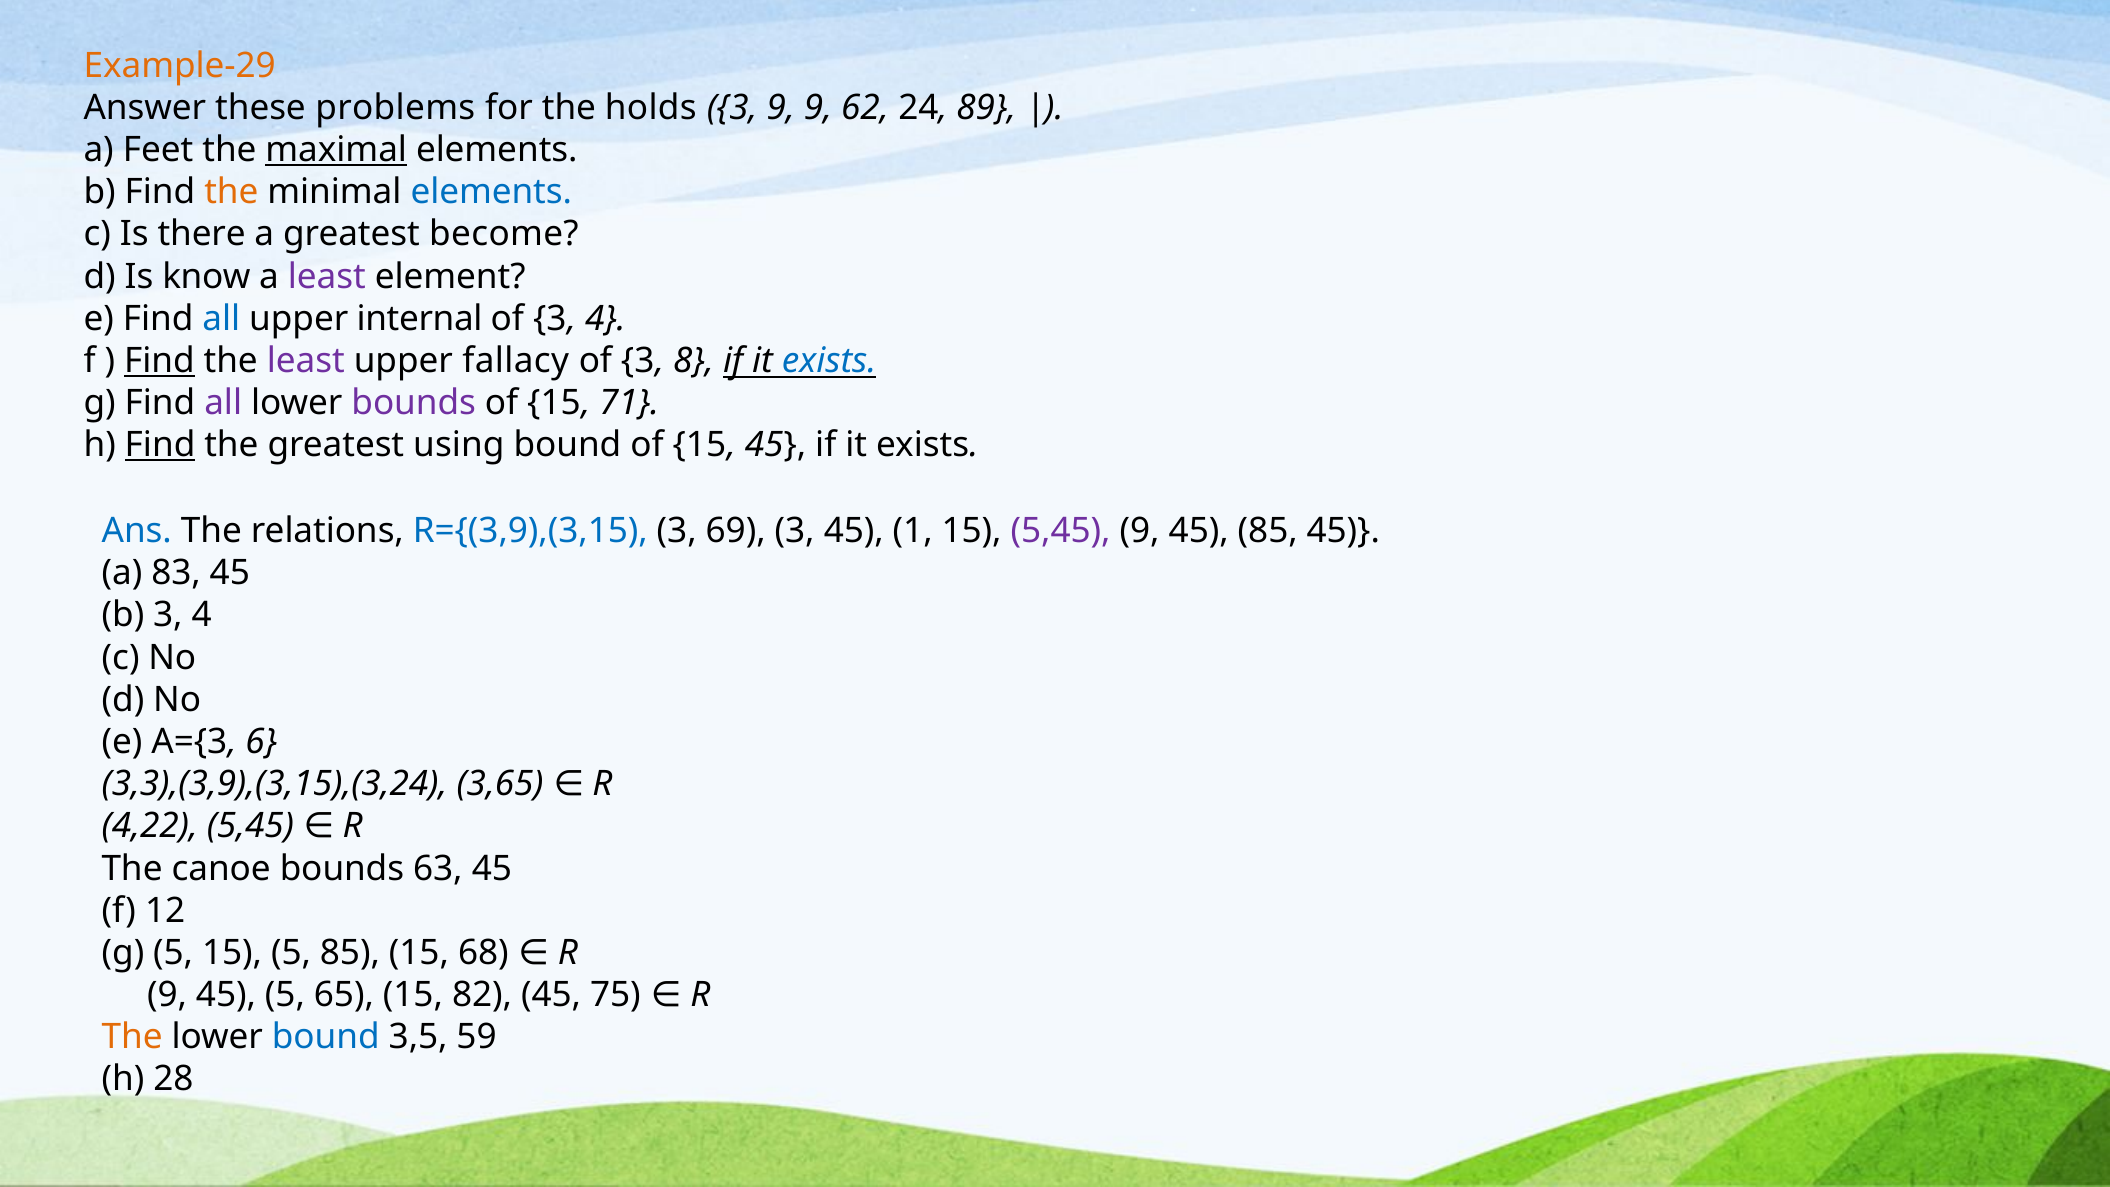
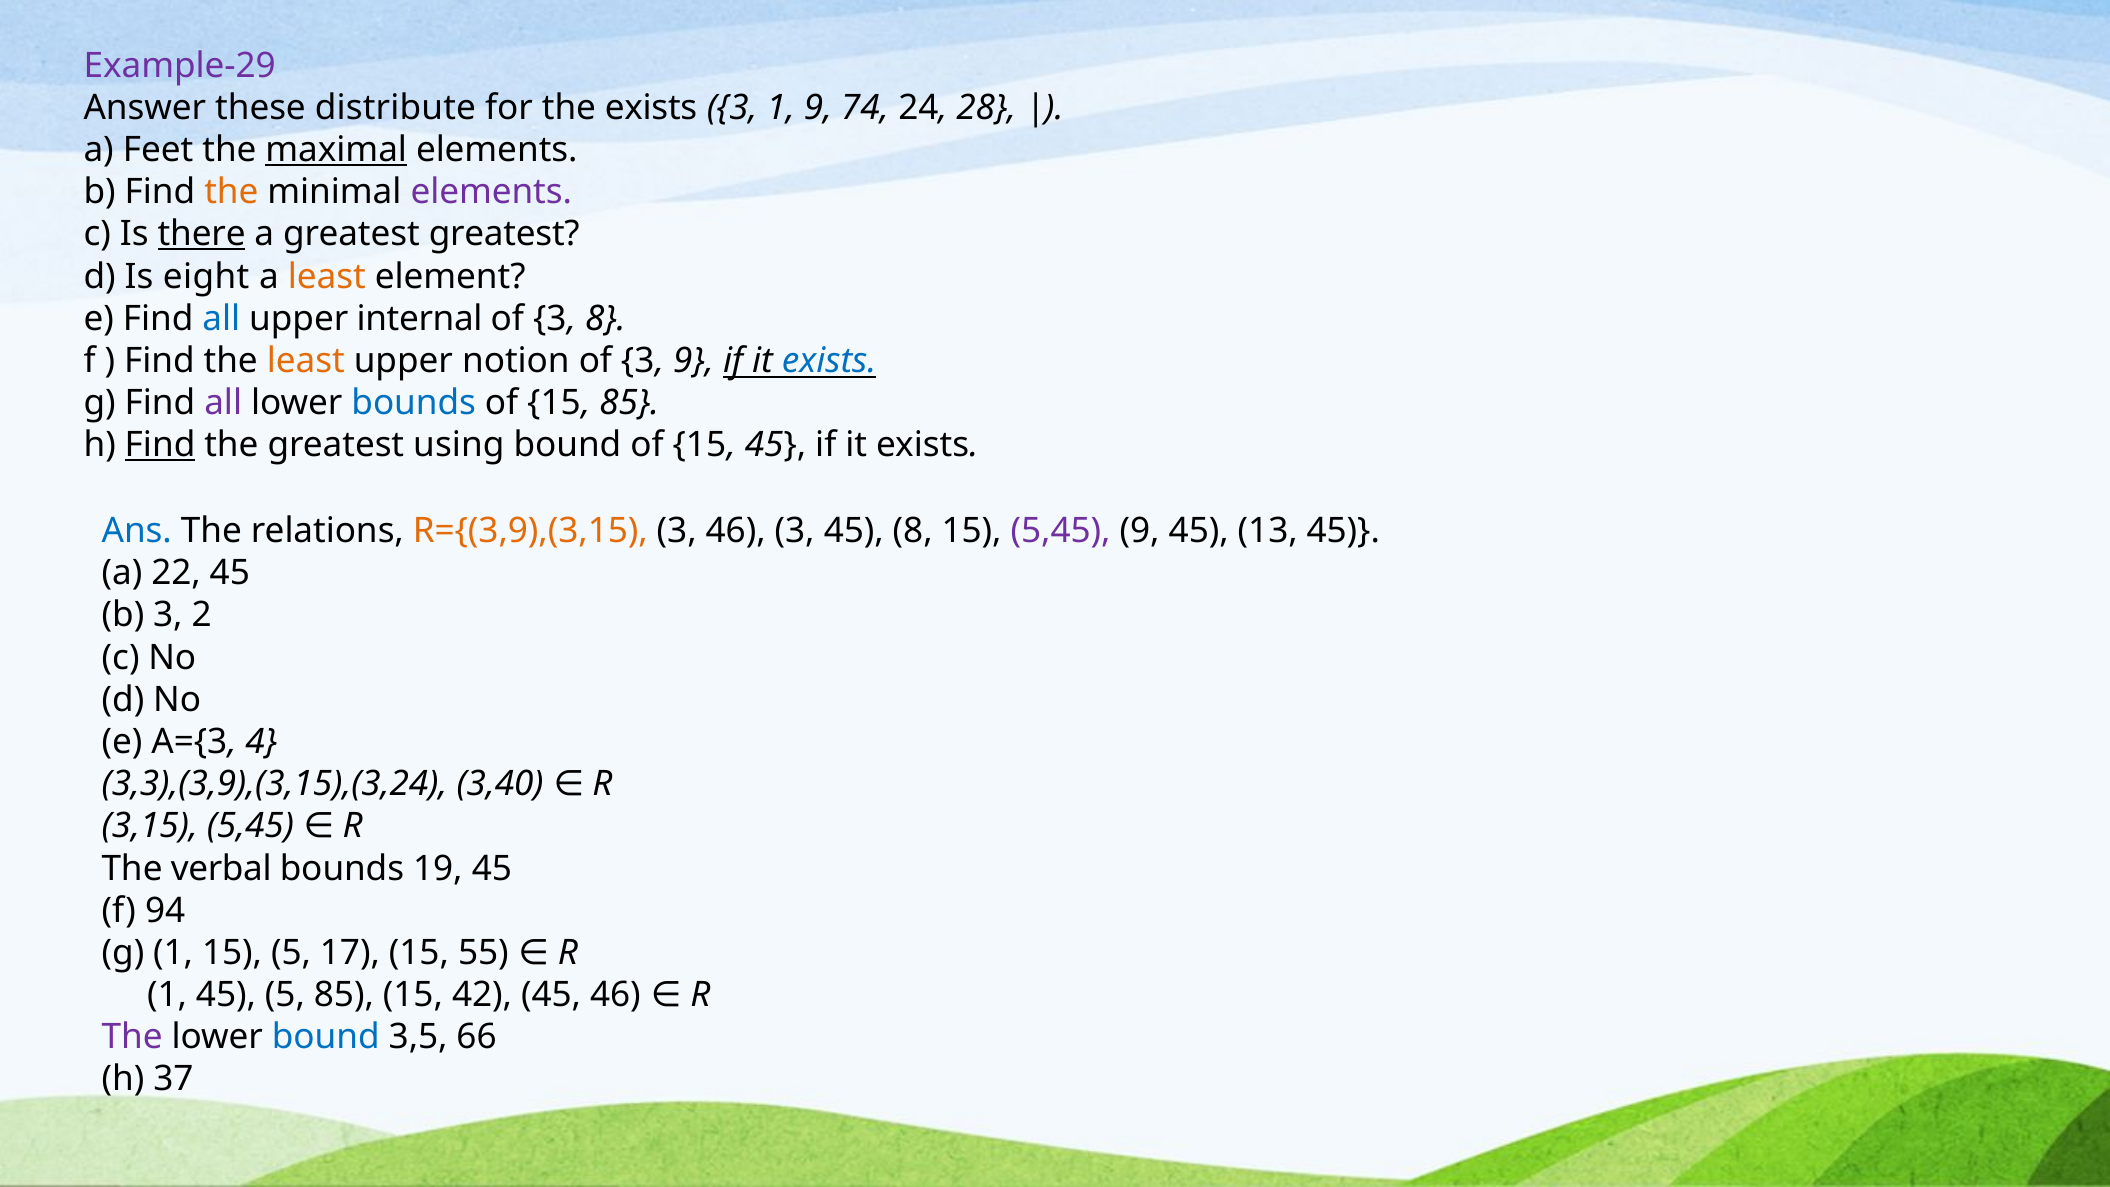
Example-29 colour: orange -> purple
problems: problems -> distribute
the holds: holds -> exists
3 9: 9 -> 1
62: 62 -> 74
89: 89 -> 28
elements at (491, 192) colour: blue -> purple
there underline: none -> present
greatest become: become -> greatest
know: know -> eight
least at (327, 276) colour: purple -> orange
of 3 4: 4 -> 8
Find at (159, 361) underline: present -> none
least at (306, 361) colour: purple -> orange
fallacy: fallacy -> notion
3 8: 8 -> 9
bounds at (414, 403) colour: purple -> blue
15 71: 71 -> 85
R={(3,9),(3,15 colour: blue -> orange
3 69: 69 -> 46
45 1: 1 -> 8
45 85: 85 -> 13
83: 83 -> 22
b 3 4: 4 -> 2
6: 6 -> 4
3,65: 3,65 -> 3,40
4,22: 4,22 -> 3,15
canoe: canoe -> verbal
63: 63 -> 19
12: 12 -> 94
g 5: 5 -> 1
5 85: 85 -> 17
68: 68 -> 55
9 at (167, 995): 9 -> 1
5 65: 65 -> 85
82: 82 -> 42
45 75: 75 -> 46
The at (132, 1037) colour: orange -> purple
59: 59 -> 66
28: 28 -> 37
